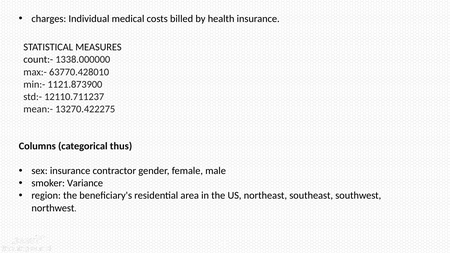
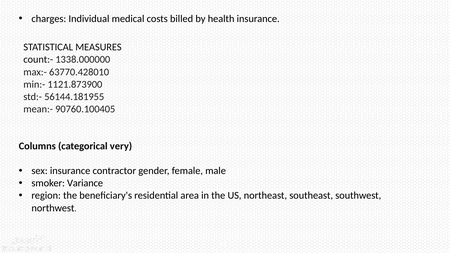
12110.711237: 12110.711237 -> 56144.181955
13270.422275: 13270.422275 -> 90760.100405
thus: thus -> very
